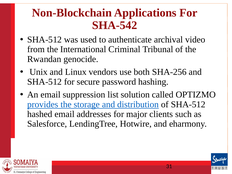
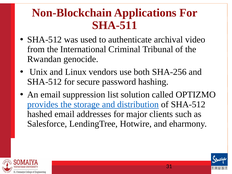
SHA-542: SHA-542 -> SHA-511
